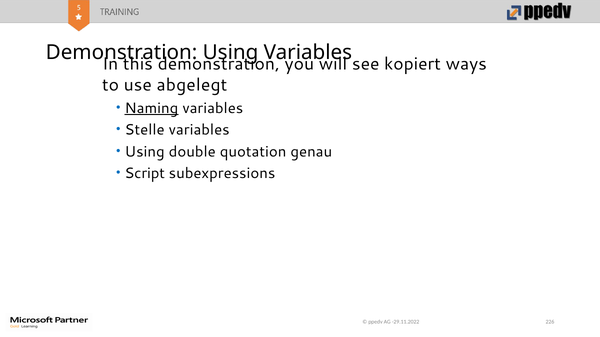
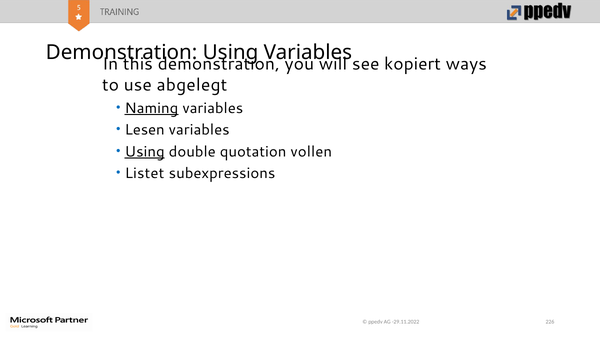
Stelle: Stelle -> Lesen
Using at (145, 152) underline: none -> present
genau: genau -> vollen
Script: Script -> Listet
